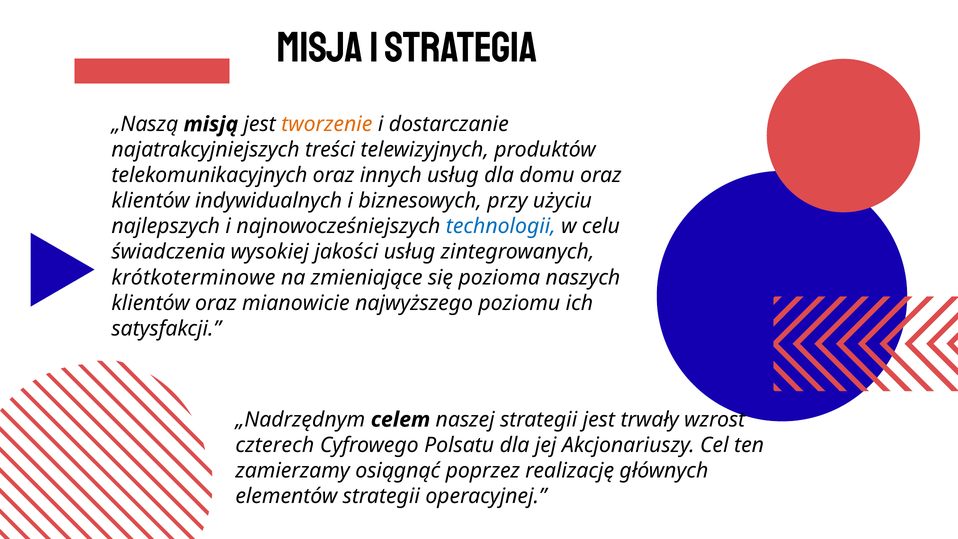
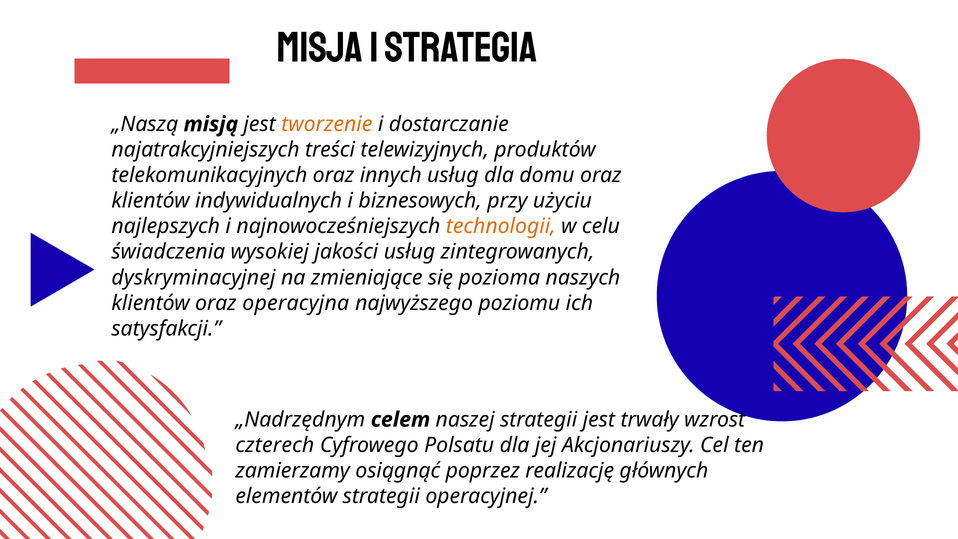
technologii colour: blue -> orange
krótkoterminowe: krótkoterminowe -> dyskryminacyjnej
mianowicie: mianowicie -> operacyjna
